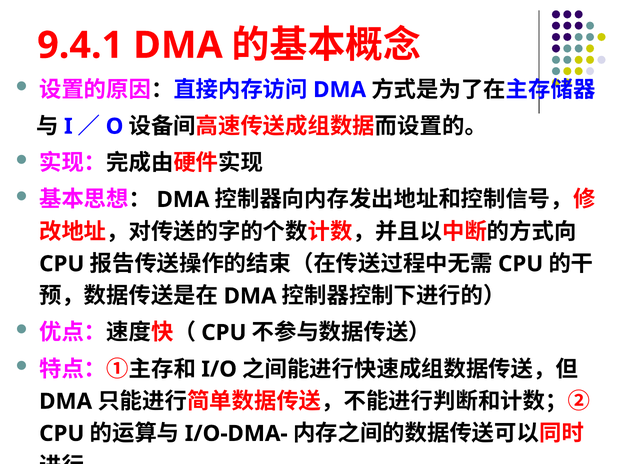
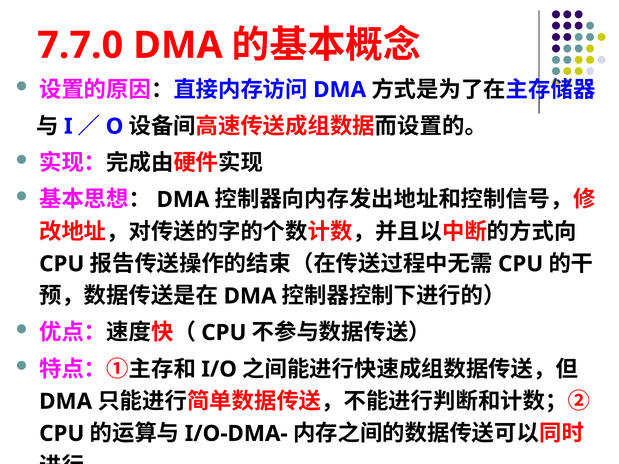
9.4.1: 9.4.1 -> 7.7.0
